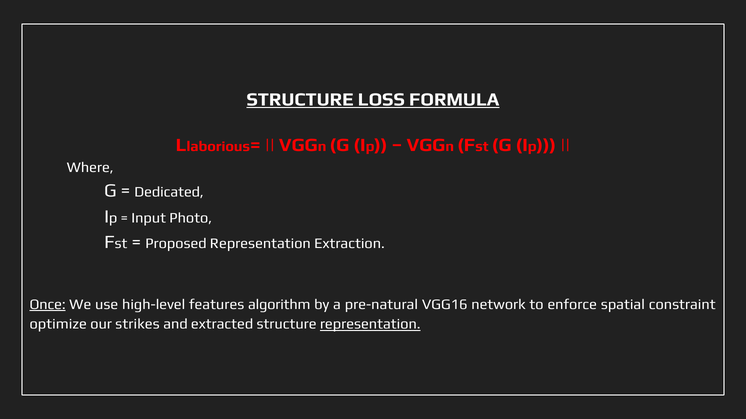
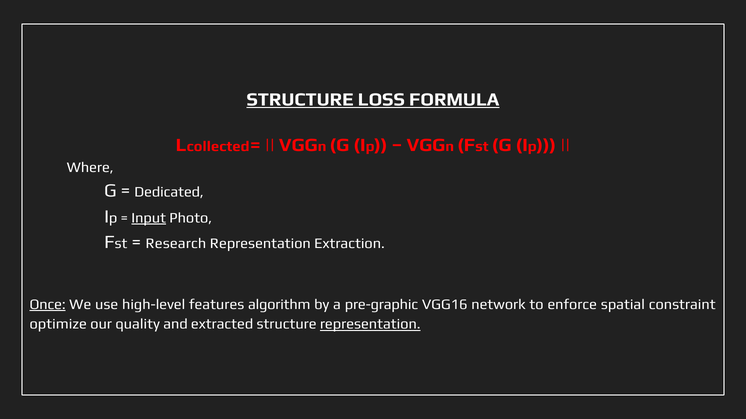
laborious: laborious -> collected
Input underline: none -> present
Proposed: Proposed -> Research
pre-natural: pre-natural -> pre-graphic
strikes: strikes -> quality
